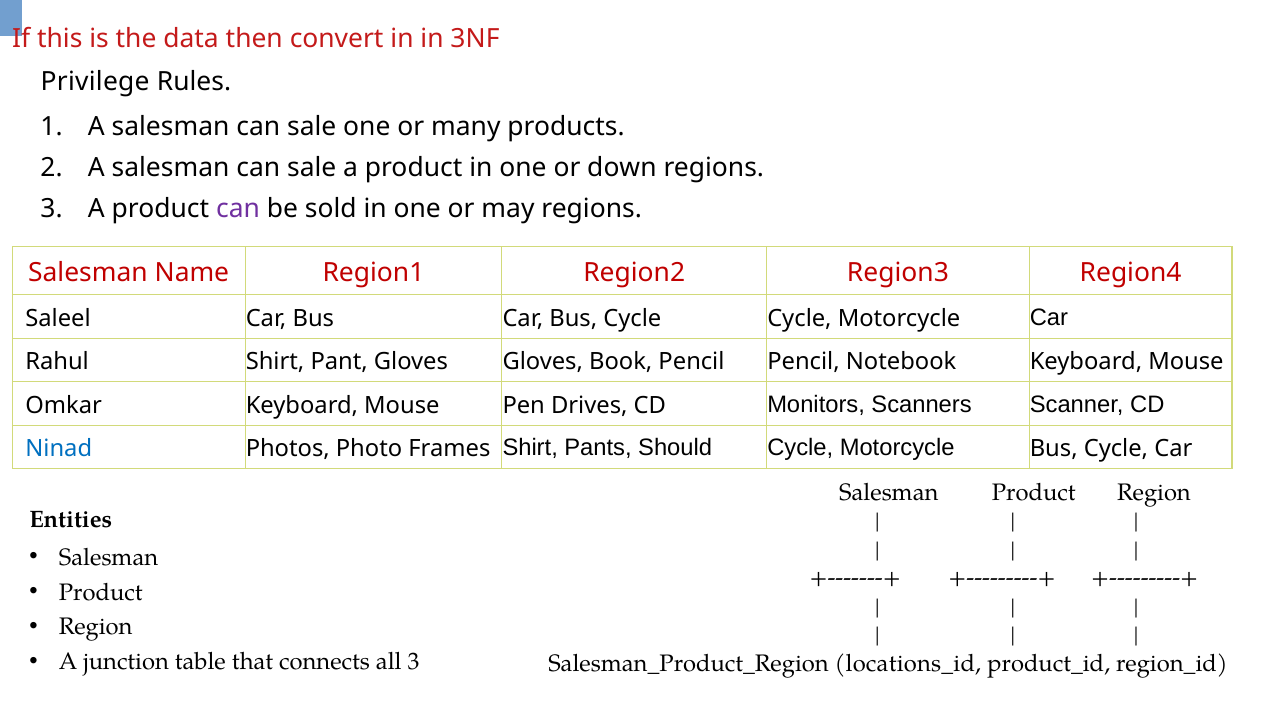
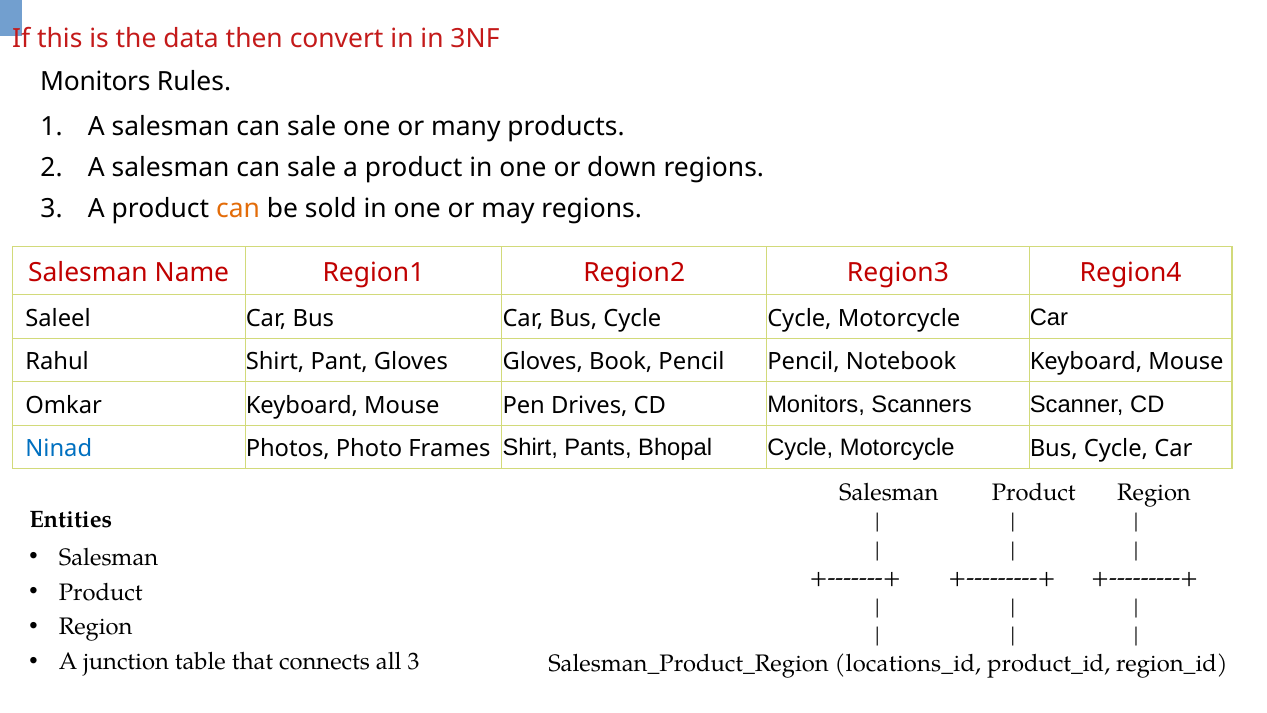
Privilege at (95, 82): Privilege -> Monitors
can at (238, 209) colour: purple -> orange
Should: Should -> Bhopal
